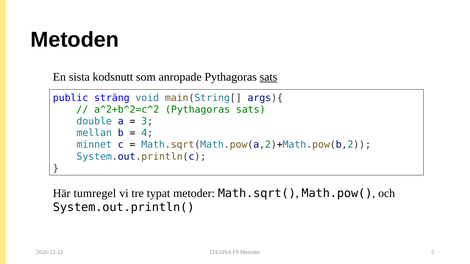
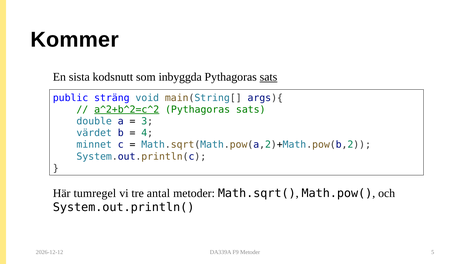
Metoden: Metoden -> Kommer
anropade: anropade -> inbyggda
a^2+b^2=c^2 underline: none -> present
mellan: mellan -> värdet
typat: typat -> antal
